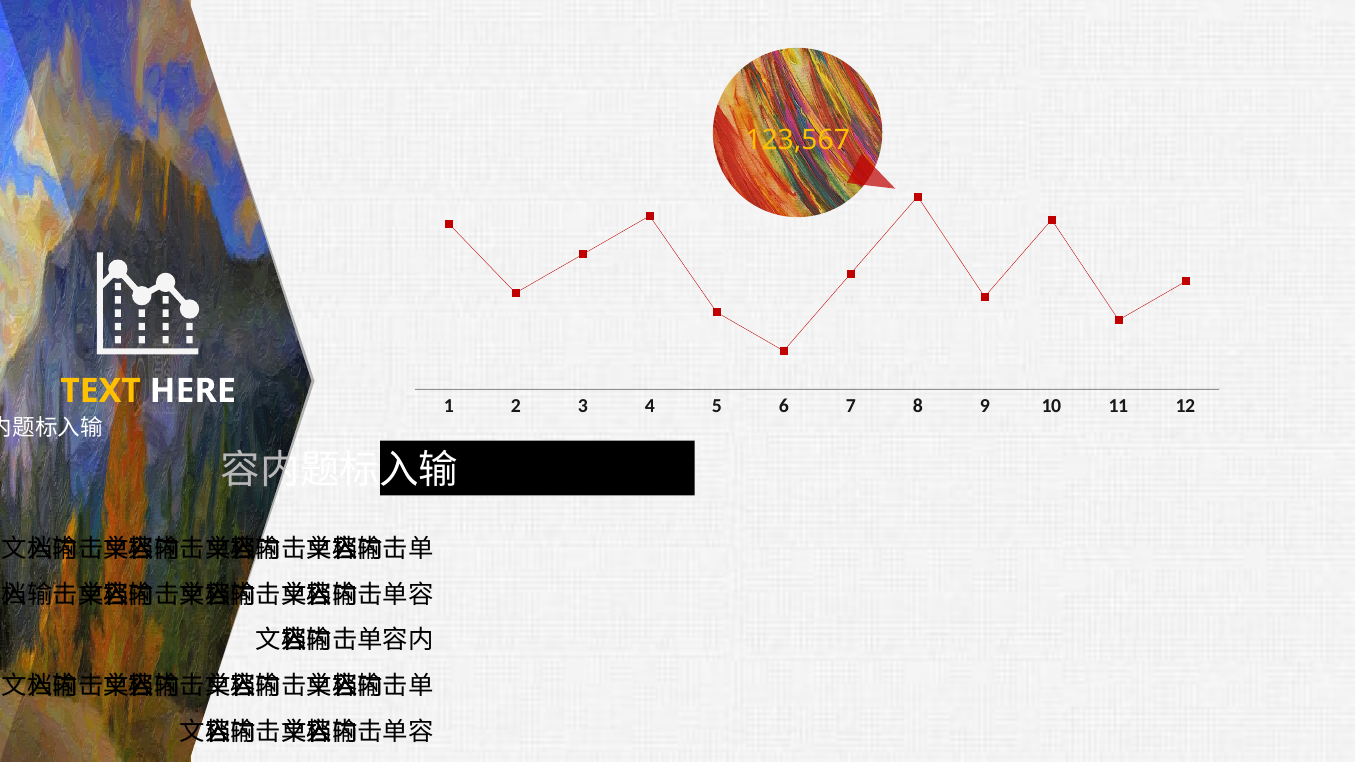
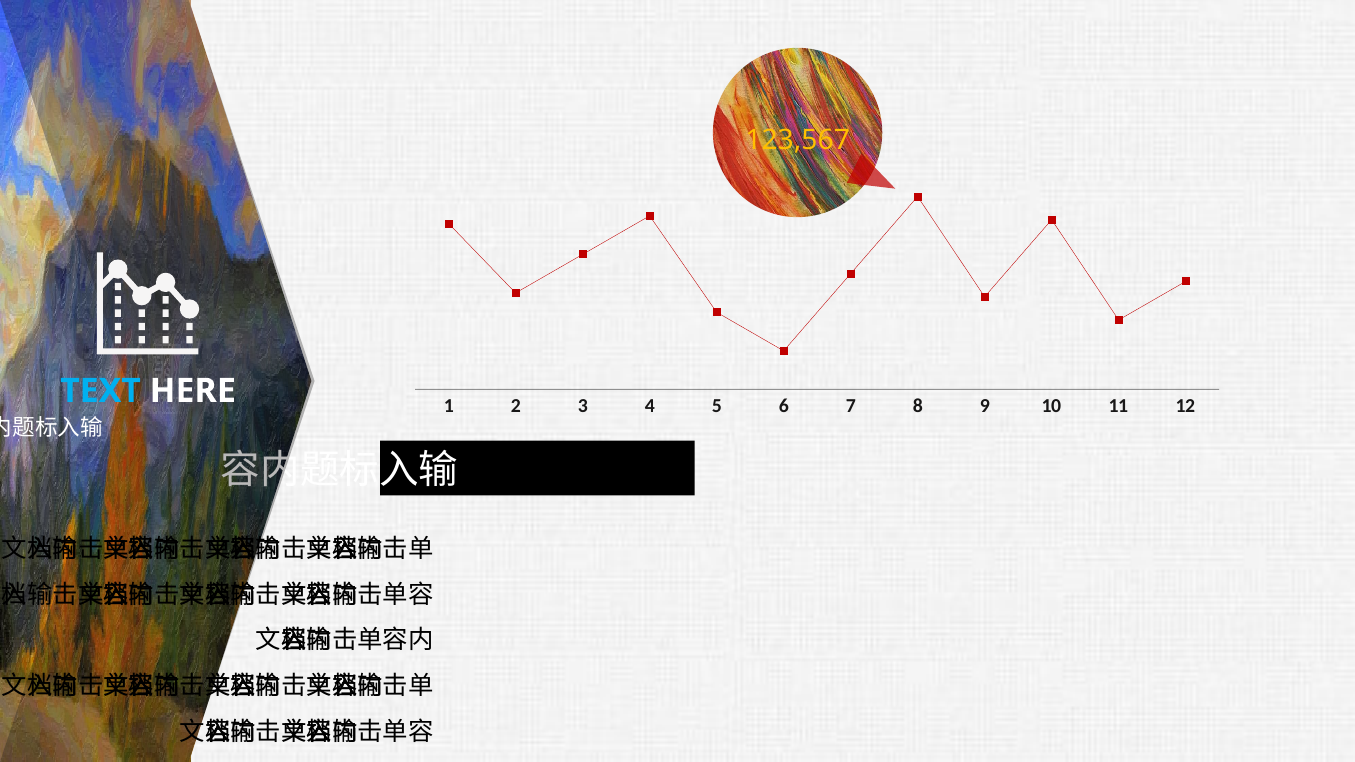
TEXT colour: yellow -> light blue
